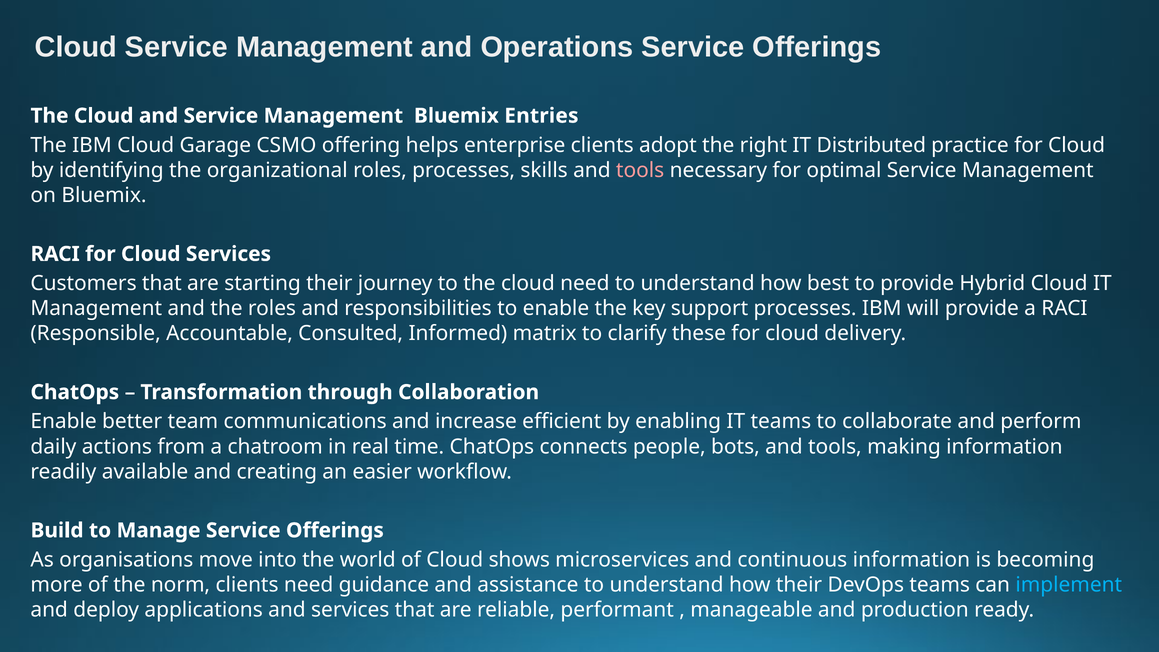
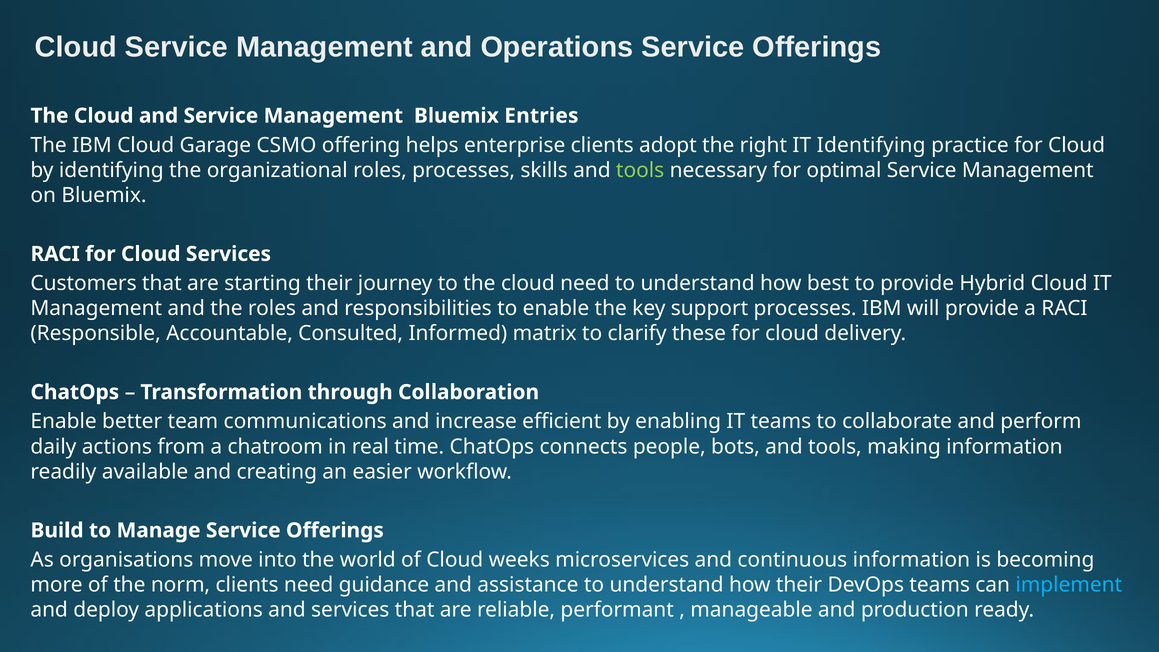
IT Distributed: Distributed -> Identifying
tools at (640, 170) colour: pink -> light green
shows: shows -> weeks
